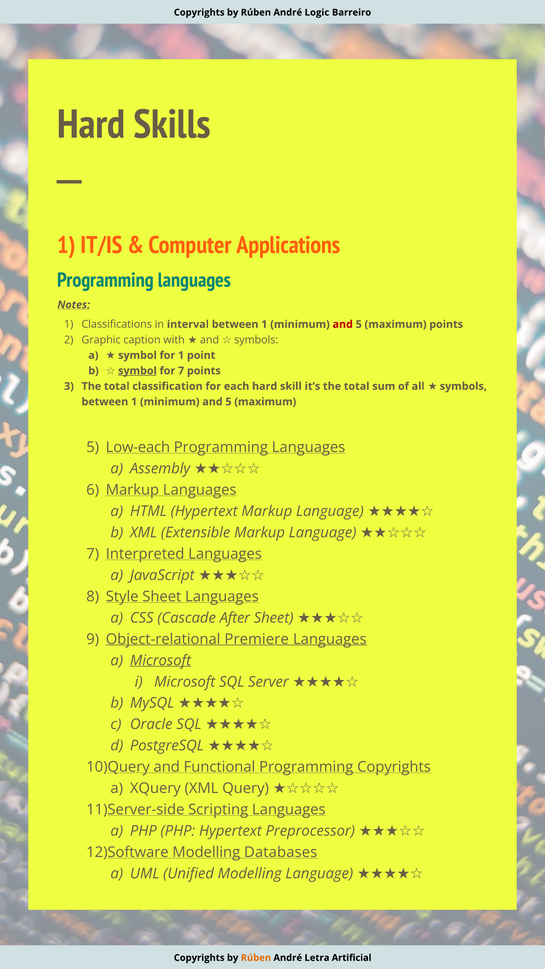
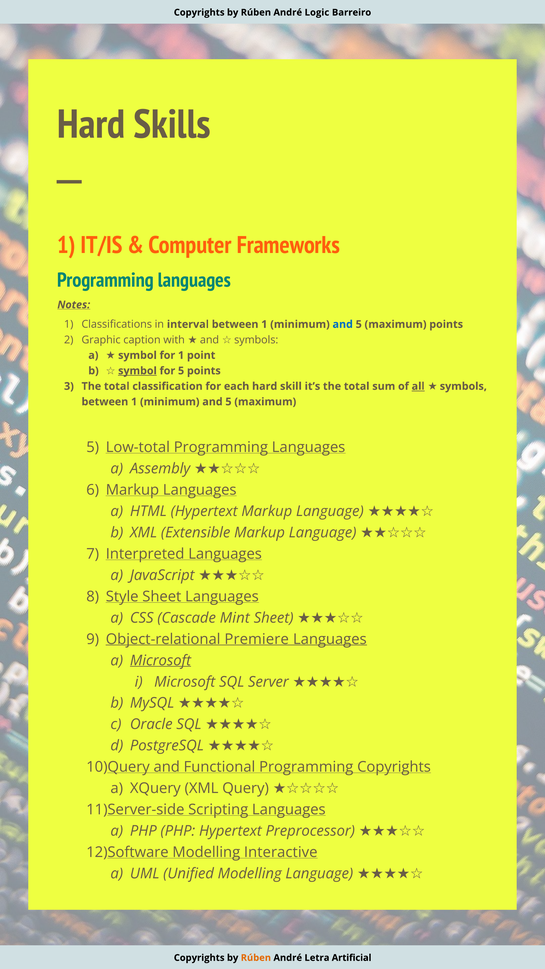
Applications: Applications -> Frameworks
and at (343, 324) colour: red -> blue
for 7: 7 -> 5
all underline: none -> present
Low-each: Low-each -> Low-total
After: After -> Mint
Databases: Databases -> Interactive
